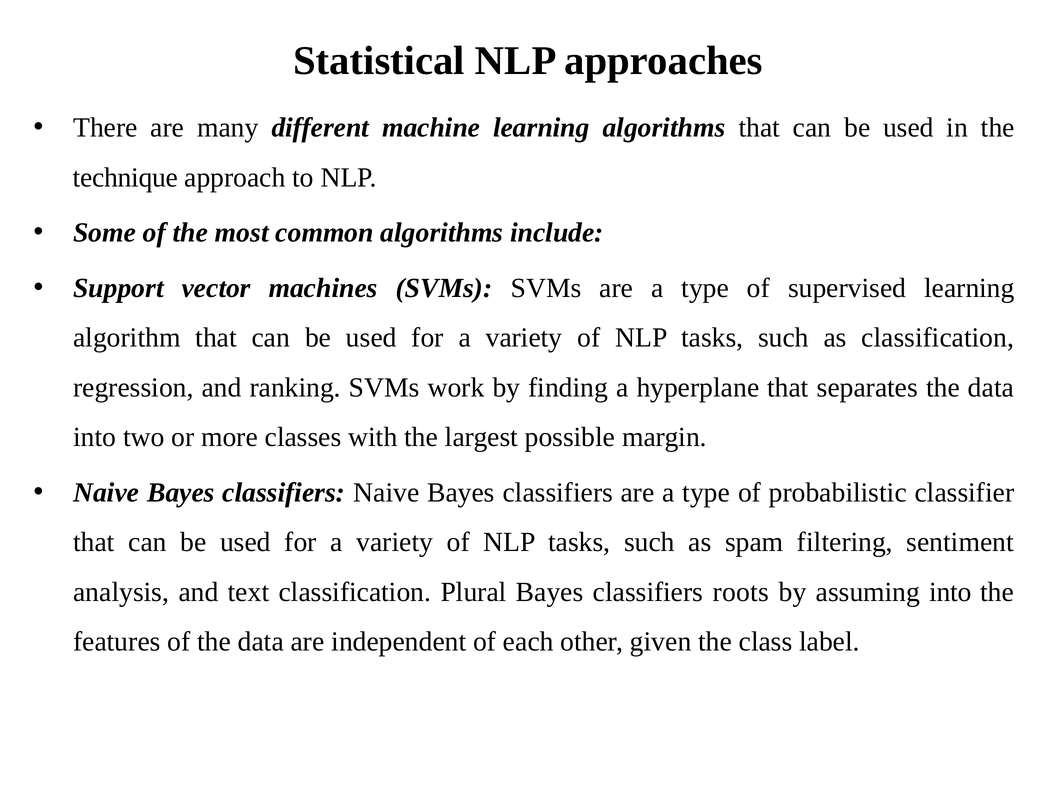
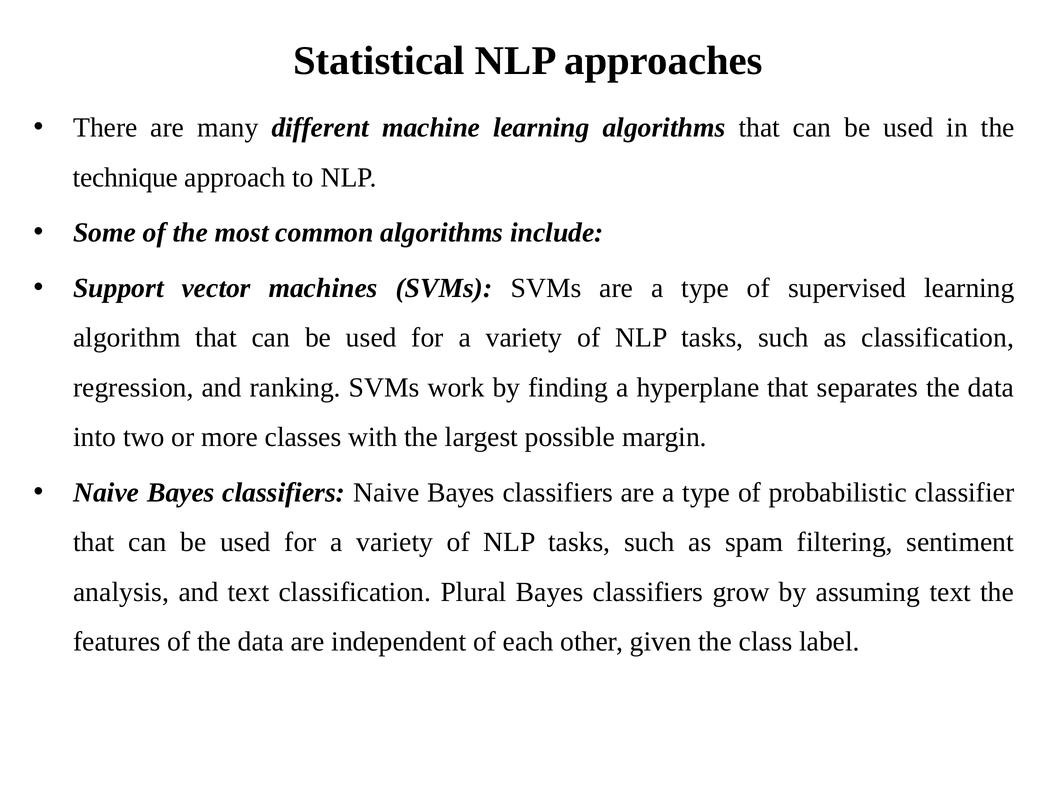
roots: roots -> grow
assuming into: into -> text
